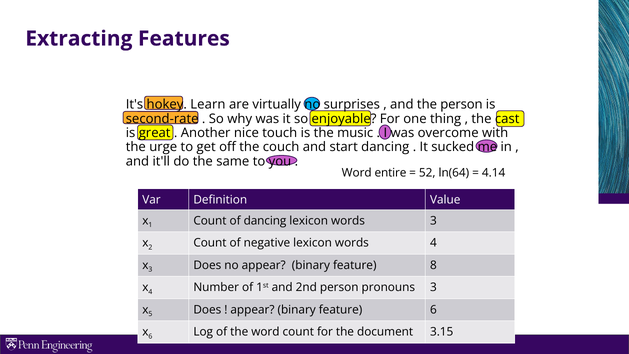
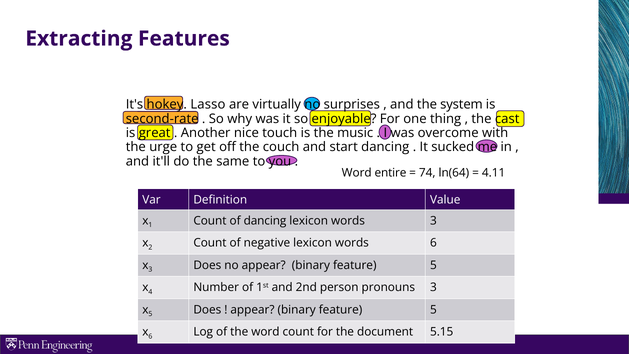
Learn: Learn -> Lasso
the person: person -> system
52: 52 -> 74
4.14: 4.14 -> 4.11
words 4: 4 -> 6
8 at (433, 265): 8 -> 5
6 at (433, 309): 6 -> 5
3.15: 3.15 -> 5.15
